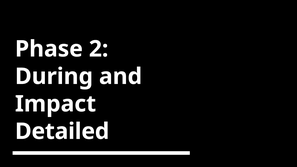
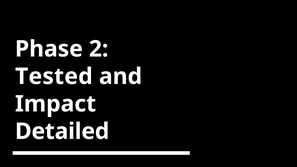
During: During -> Tested
